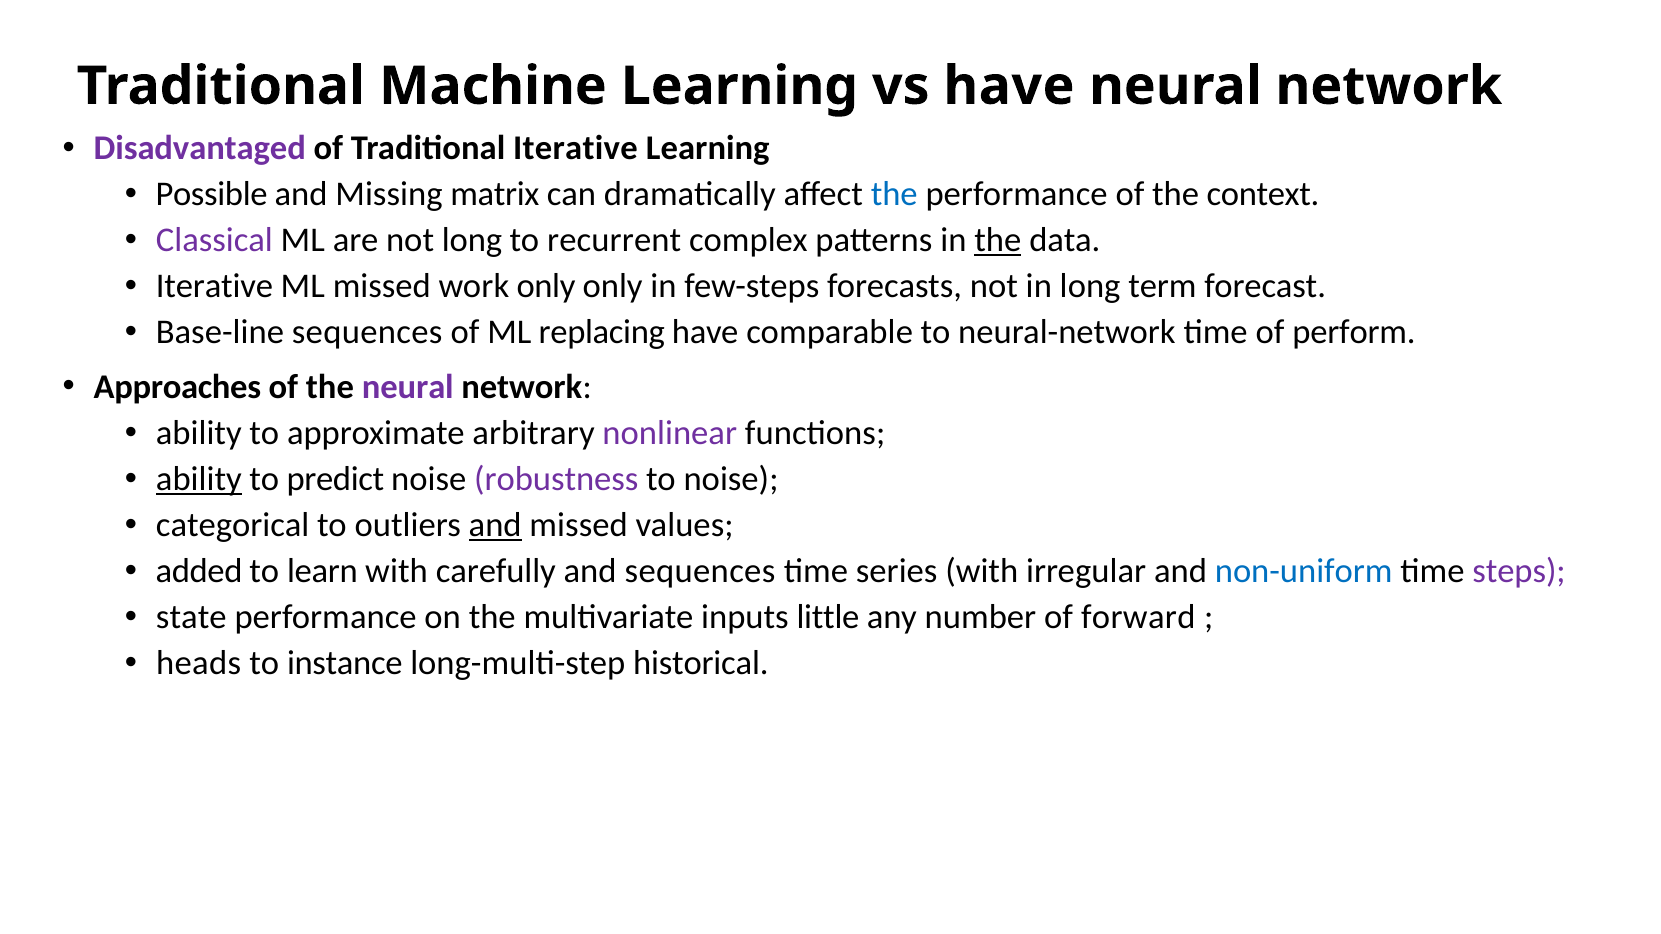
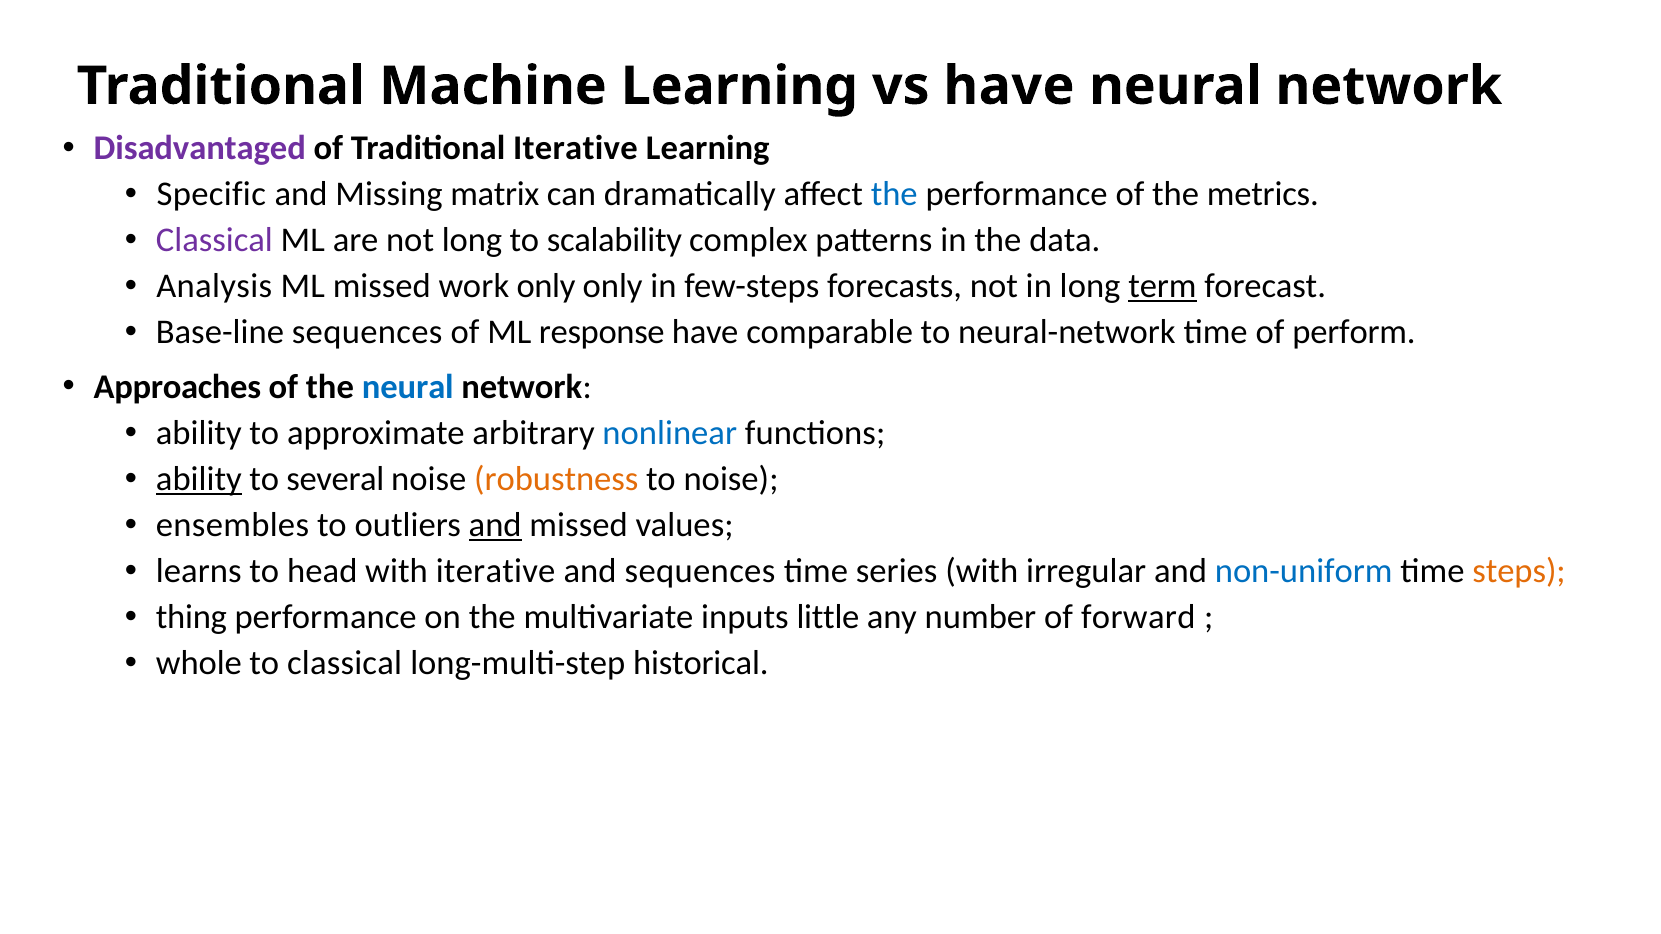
Possible: Possible -> Specific
context: context -> metrics
recurrent: recurrent -> scalability
the at (998, 240) underline: present -> none
Iterative at (214, 286): Iterative -> Analysis
term underline: none -> present
replacing: replacing -> response
neural at (408, 387) colour: purple -> blue
nonlinear colour: purple -> blue
predict: predict -> several
robustness colour: purple -> orange
categorical: categorical -> ensembles
added: added -> learns
learn: learn -> head
with carefully: carefully -> iterative
steps colour: purple -> orange
state: state -> thing
heads: heads -> whole
to instance: instance -> classical
